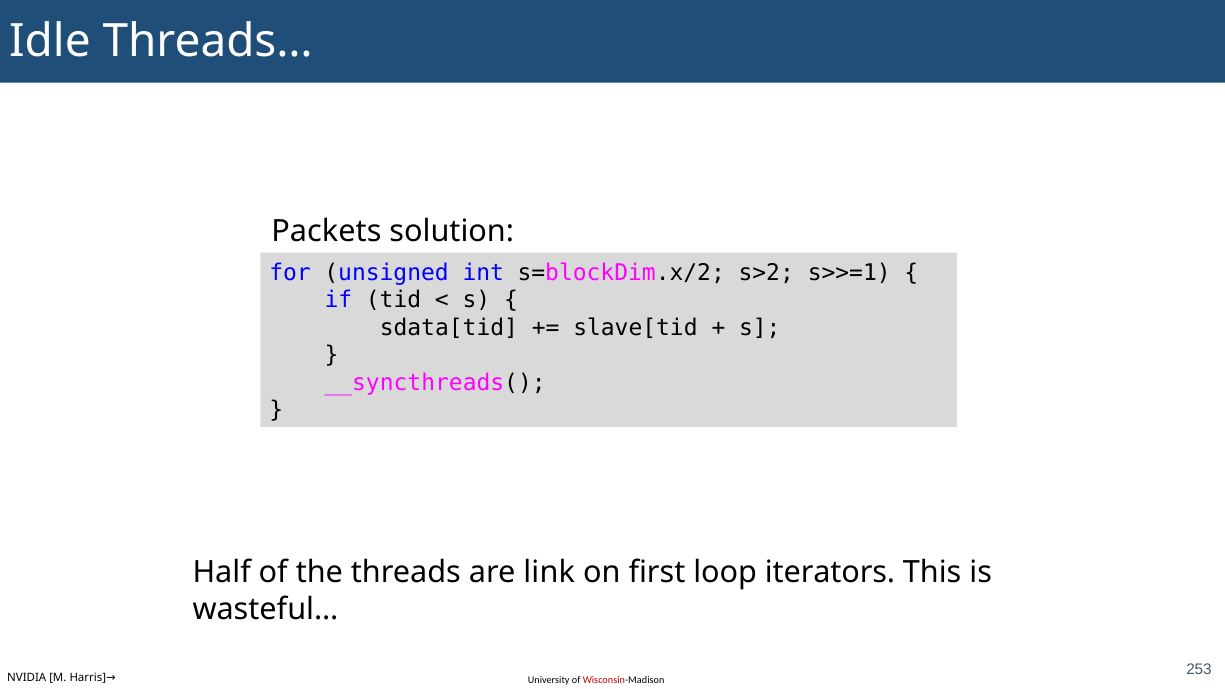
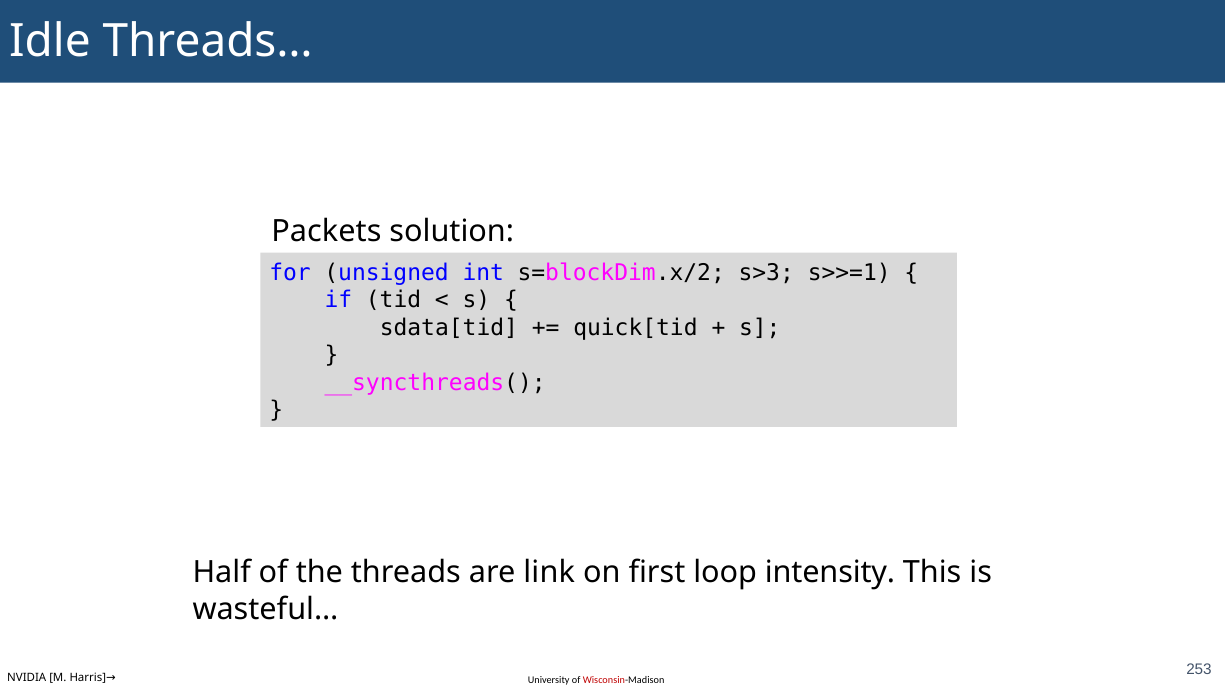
s>2: s>2 -> s>3
slave[tid: slave[tid -> quick[tid
iterators: iterators -> intensity
